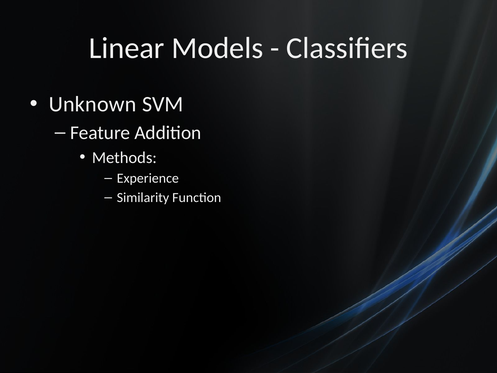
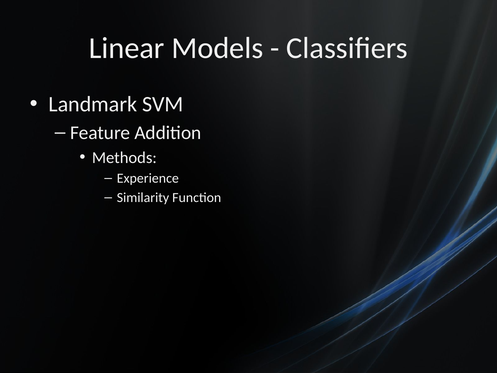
Unknown: Unknown -> Landmark
